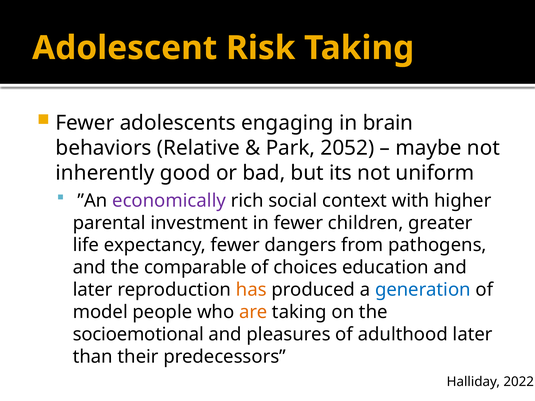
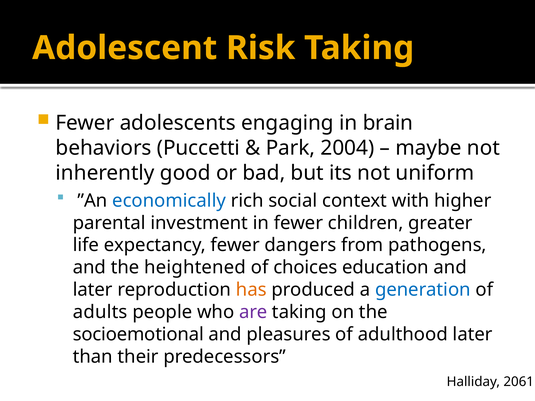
Relative: Relative -> Puccetti
2052: 2052 -> 2004
economically colour: purple -> blue
comparable: comparable -> heightened
model: model -> adults
are colour: orange -> purple
2022: 2022 -> 2061
